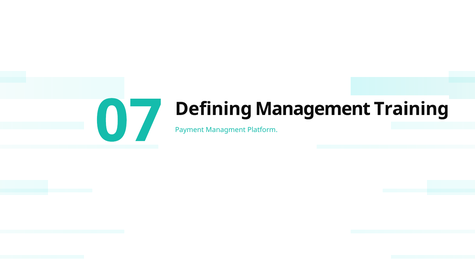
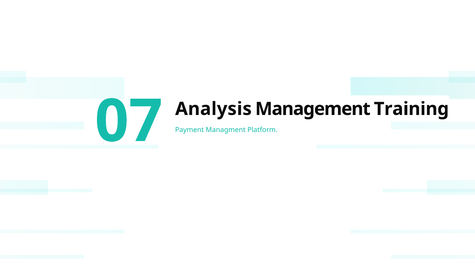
Defining: Defining -> Analysis
